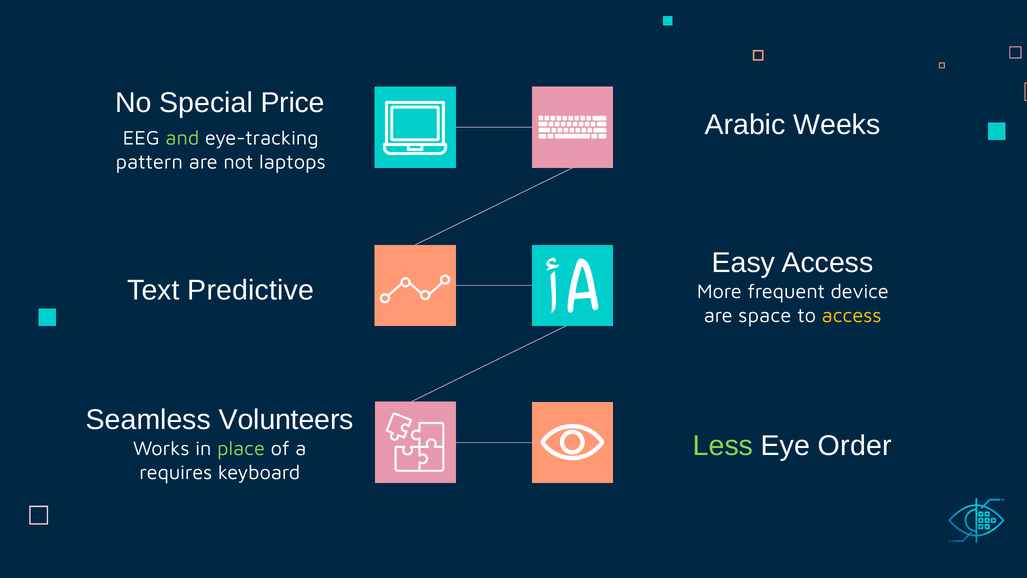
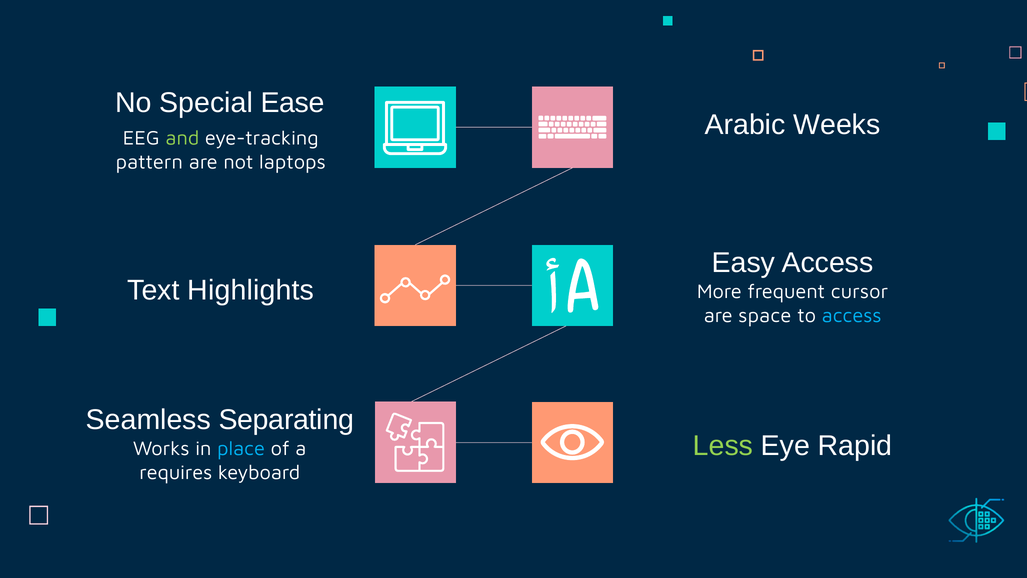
Price: Price -> Ease
Predictive: Predictive -> Highlights
device: device -> cursor
access at (852, 316) colour: yellow -> light blue
Volunteers: Volunteers -> Separating
Order: Order -> Rapid
place colour: light green -> light blue
